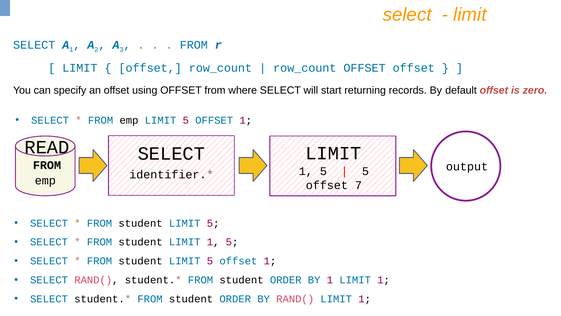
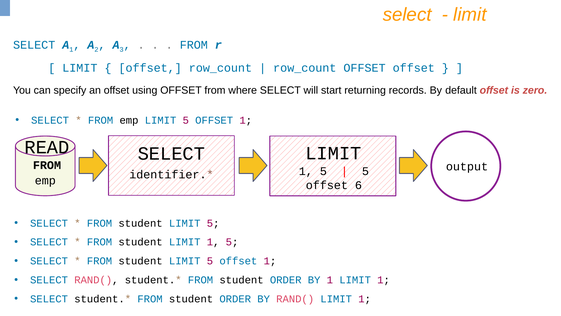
7: 7 -> 6
